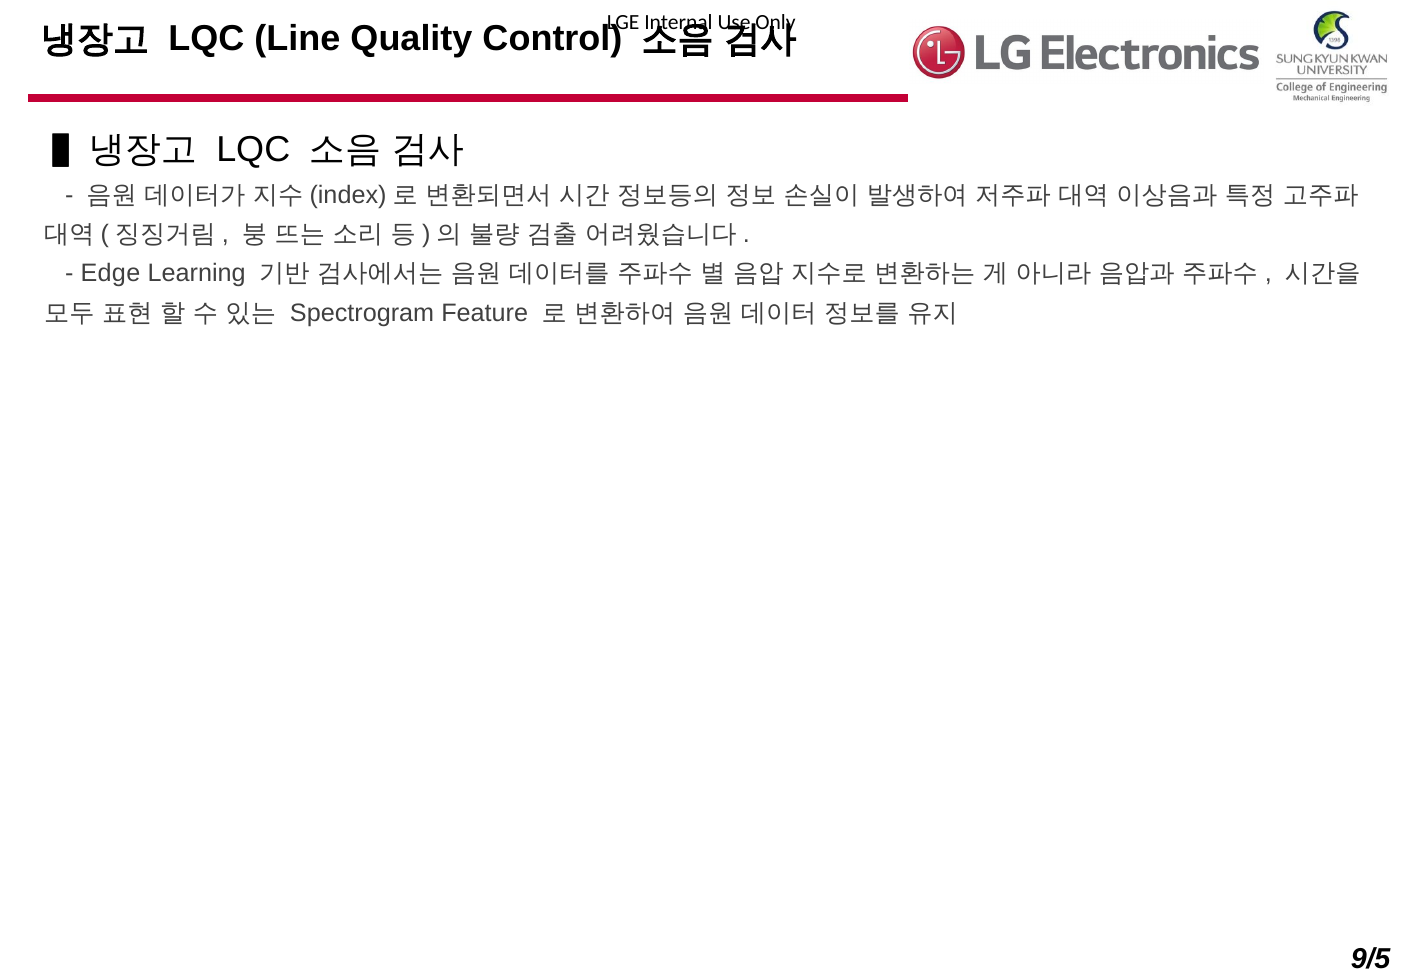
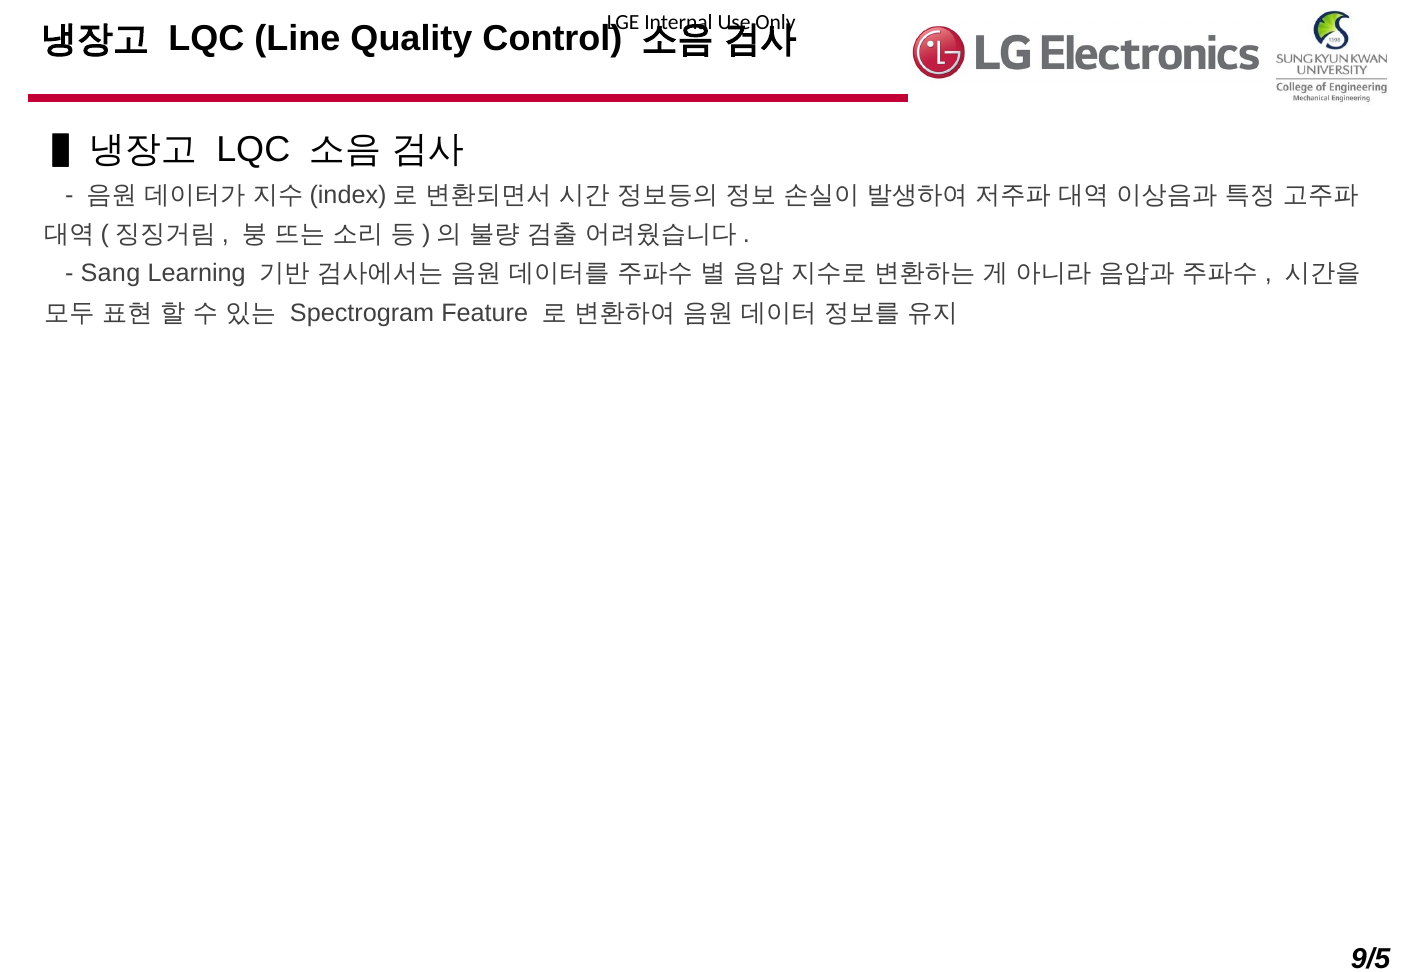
Edge: Edge -> Sang
